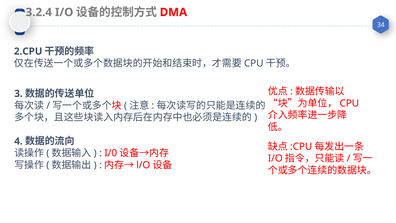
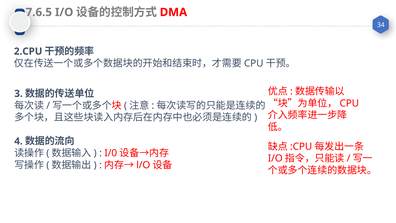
3.2.4: 3.2.4 -> 7.6.5
